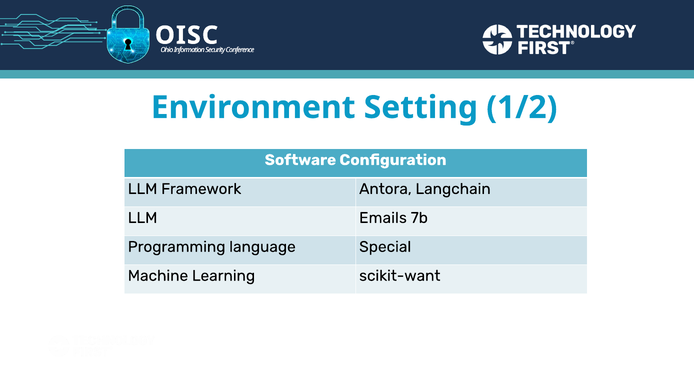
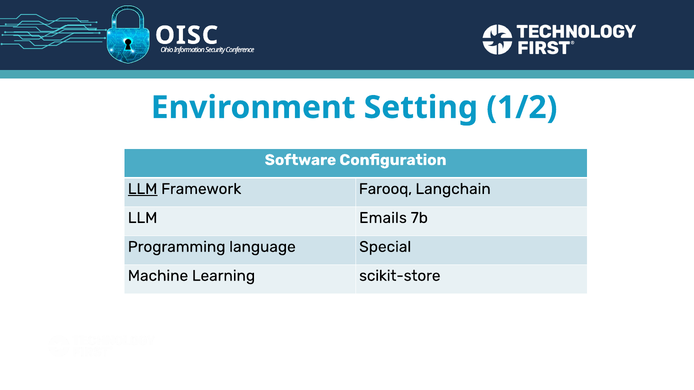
LLM at (143, 189) underline: none -> present
Antora: Antora -> Farooq
scikit-want: scikit-want -> scikit-store
